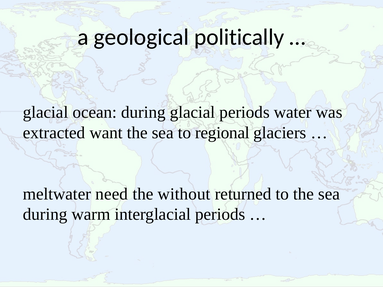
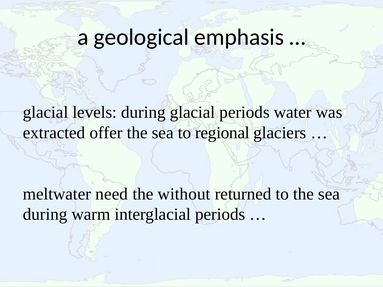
politically: politically -> emphasis
ocean: ocean -> levels
want: want -> offer
